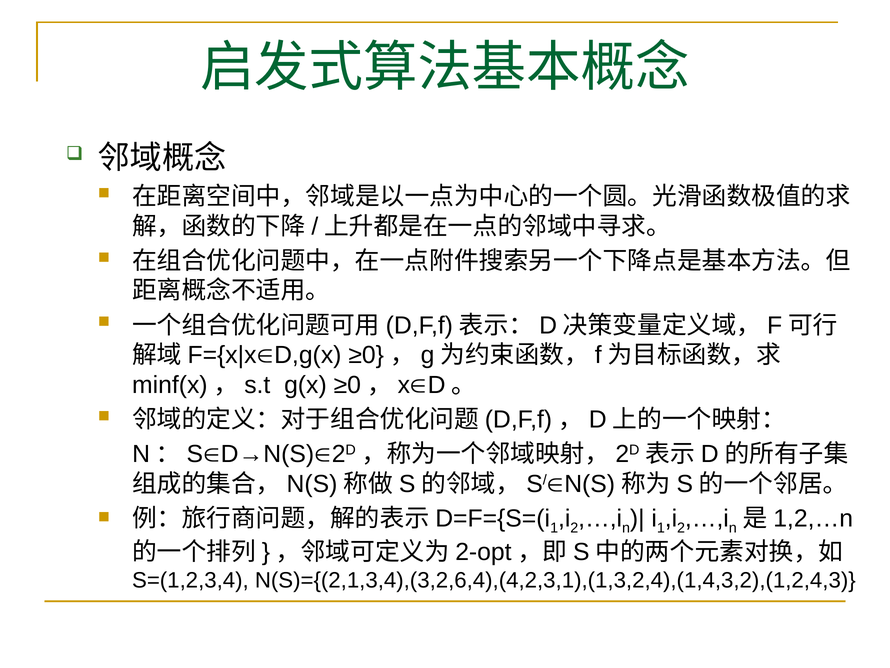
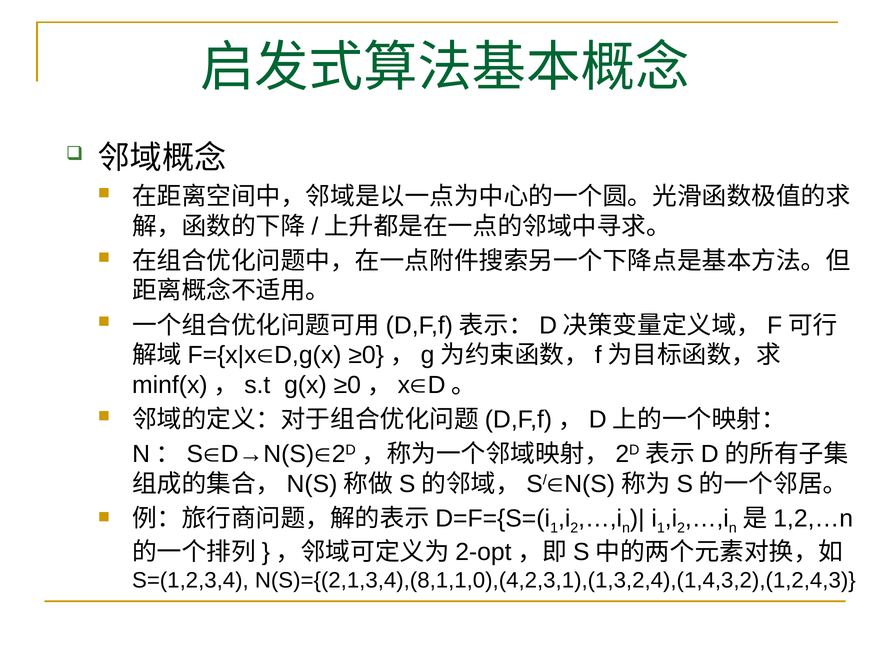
N(S)={(2,1,3,4),(3,2,6,4),(4,2,3,1),(1,3,2,4),(1,4,3,2),(1,2,4,3: N(S)={(2,1,3,4),(3,2,6,4),(4,2,3,1),(1,3,2,4),(1,4,3,2),(1,2,4,3 -> N(S)={(2,1,3,4),(8,1,1,0),(4,2,3,1),(1,3,2,4),(1,4,3,2),(1,2,4,3
